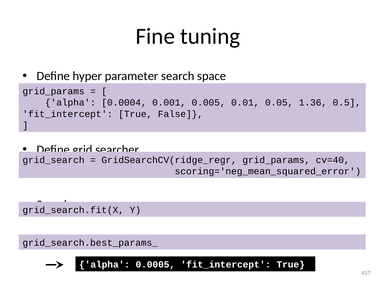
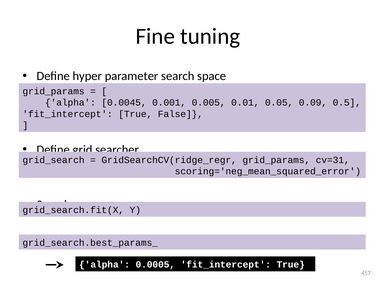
0.0004: 0.0004 -> 0.0045
1.36: 1.36 -> 0.09
cv=40: cv=40 -> cv=31
